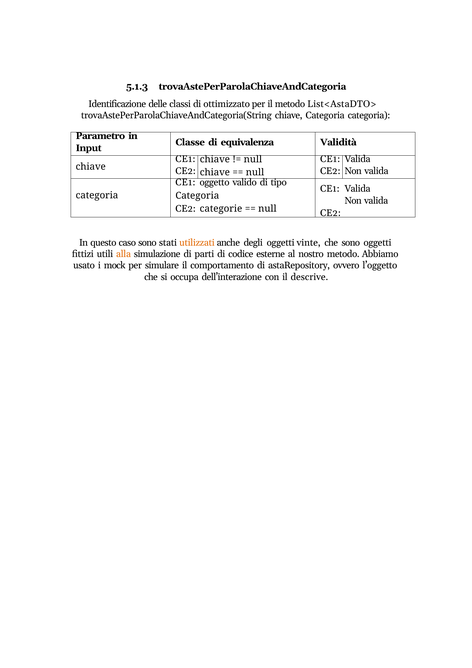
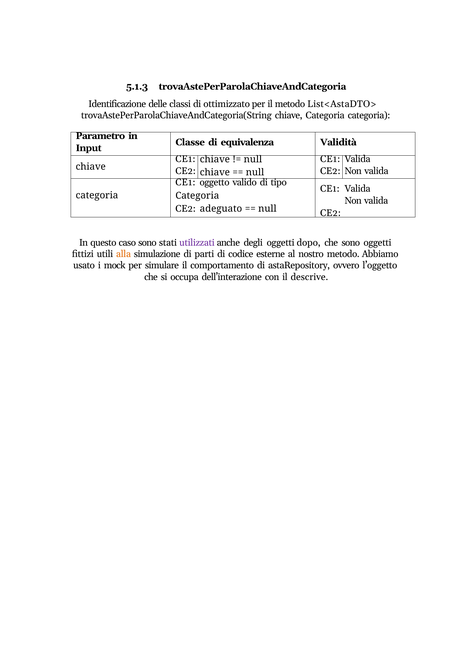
categorie: categorie -> adeguato
utilizzati colour: orange -> purple
vinte: vinte -> dopo
